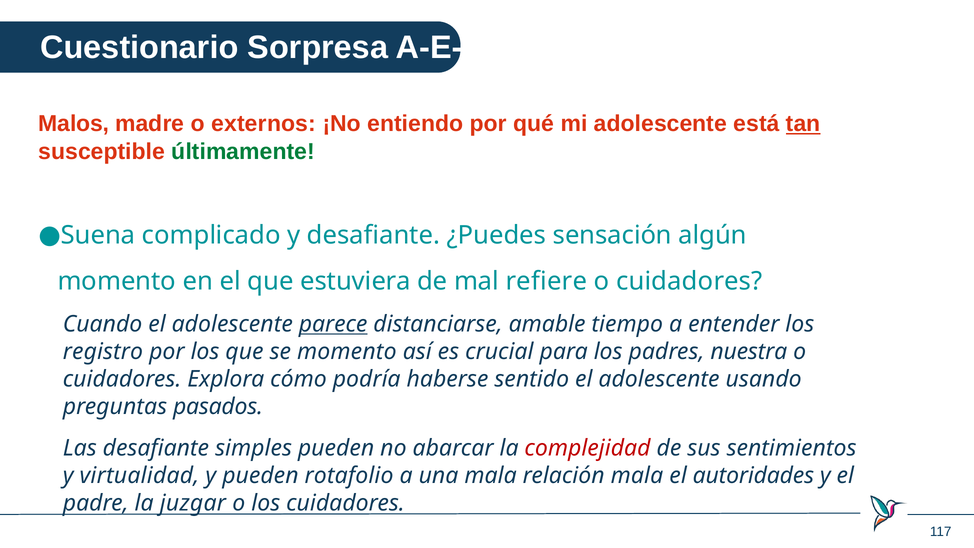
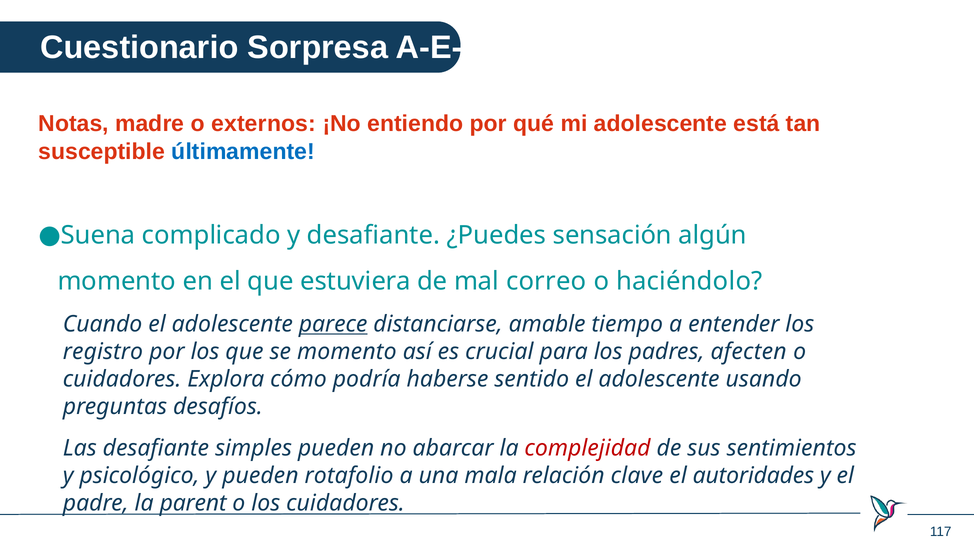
Malos: Malos -> Notas
tan underline: present -> none
últimamente colour: green -> blue
refiere: refiere -> correo
cuidadores at (689, 281): cuidadores -> haciéndolo
nuestra: nuestra -> afecten
pasados: pasados -> desafíos
virtualidad: virtualidad -> psicológico
relación mala: mala -> clave
juzgar: juzgar -> parent
